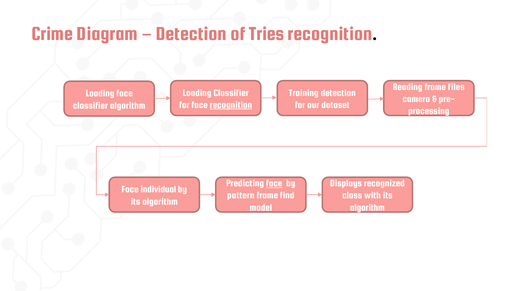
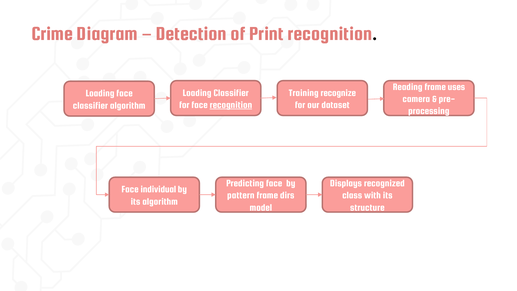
Tries: Tries -> Print
files: files -> uses
Training detection: detection -> recognize
face at (274, 183) underline: present -> none
find: find -> dirs
algorithm at (367, 207): algorithm -> structure
